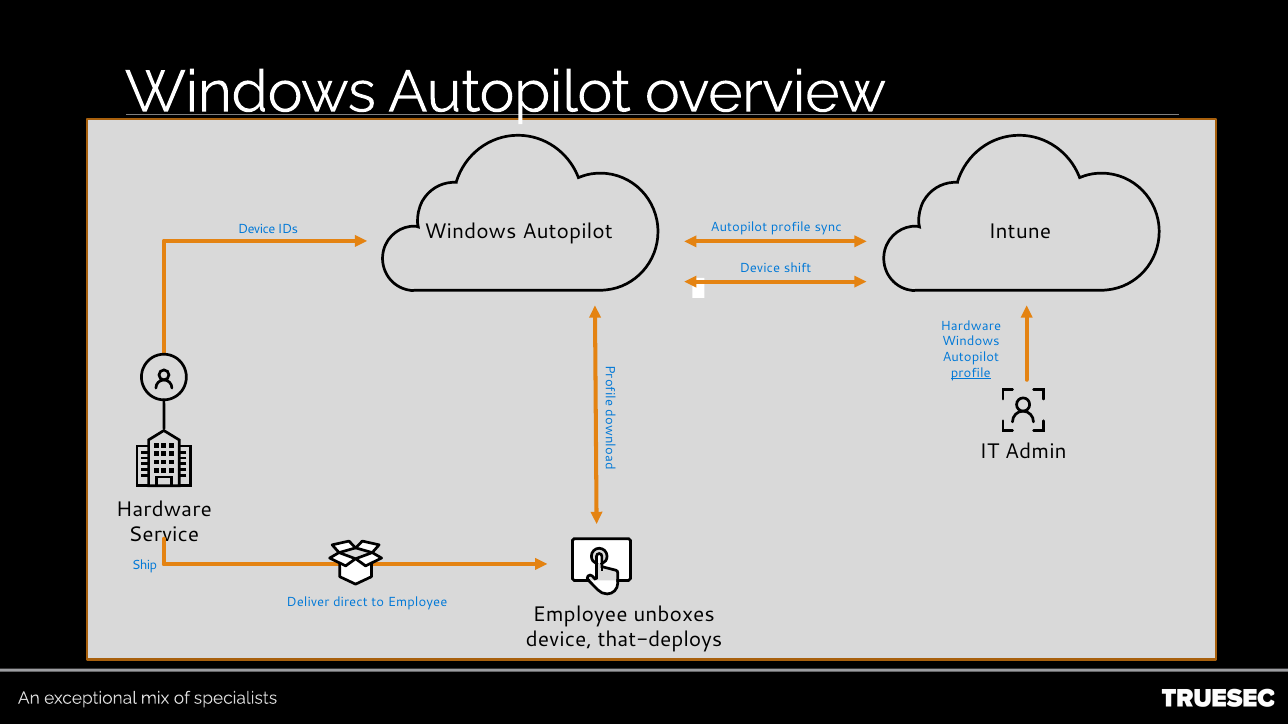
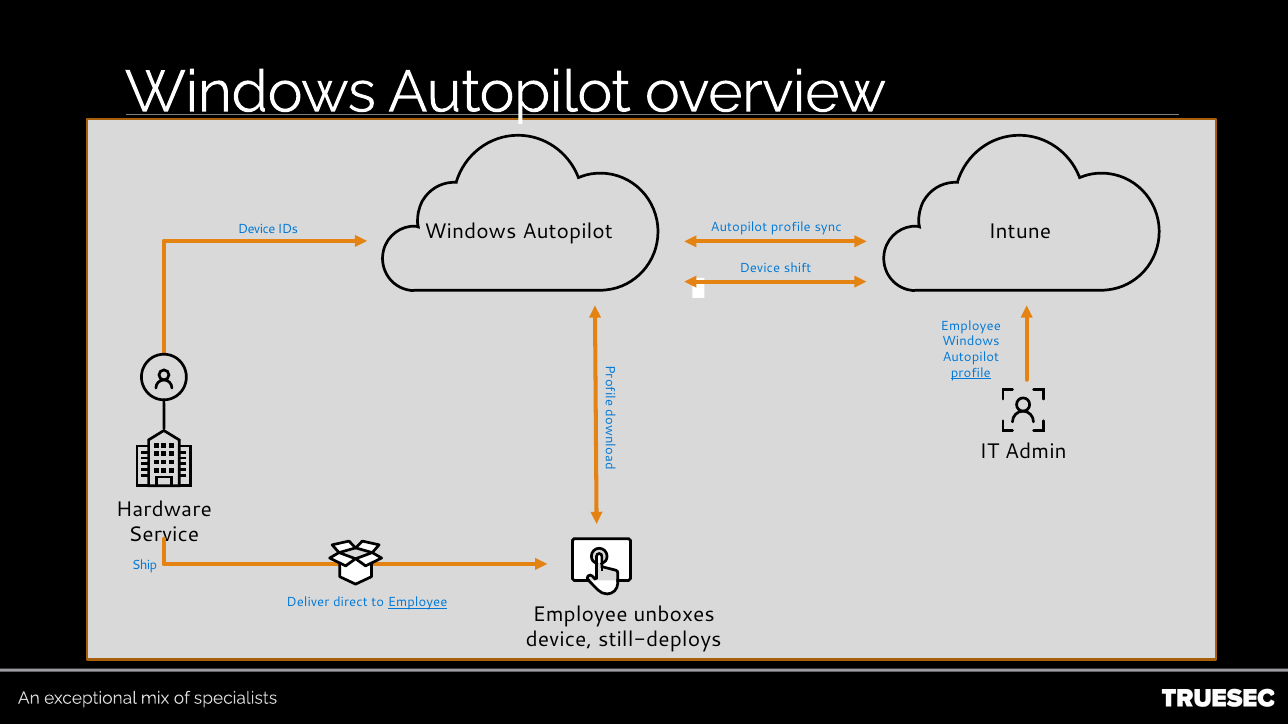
Hardware at (971, 326): Hardware -> Employee
Employee at (418, 603) underline: none -> present
that-deploys: that-deploys -> still-deploys
